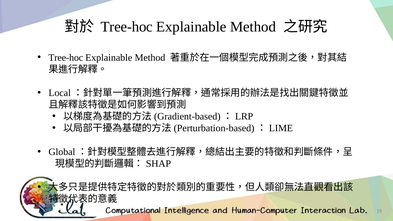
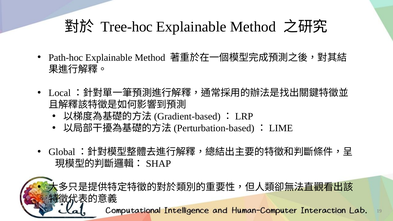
Tree-hoc at (66, 58): Tree-hoc -> Path-hoc
